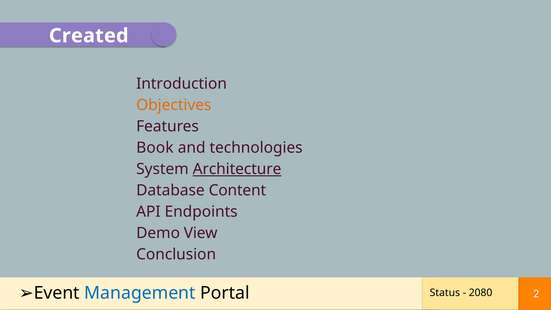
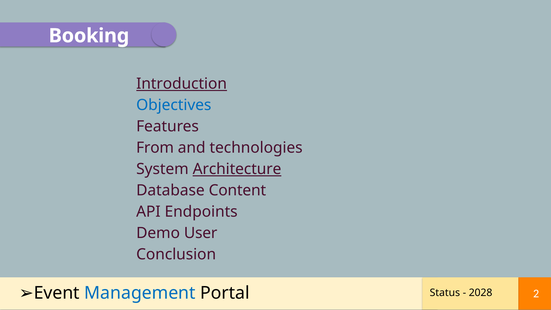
Created: Created -> Booking
Introduction underline: none -> present
Objectives colour: orange -> blue
Book: Book -> From
View: View -> User
2080: 2080 -> 2028
